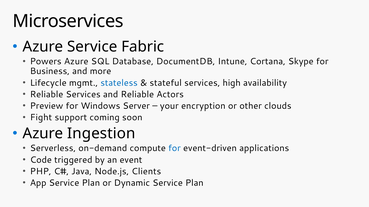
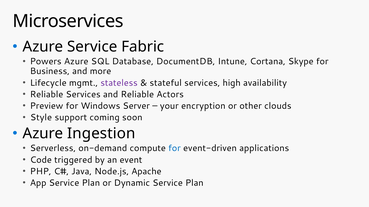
stateless colour: blue -> purple
Fight: Fight -> Style
Clients: Clients -> Apache
